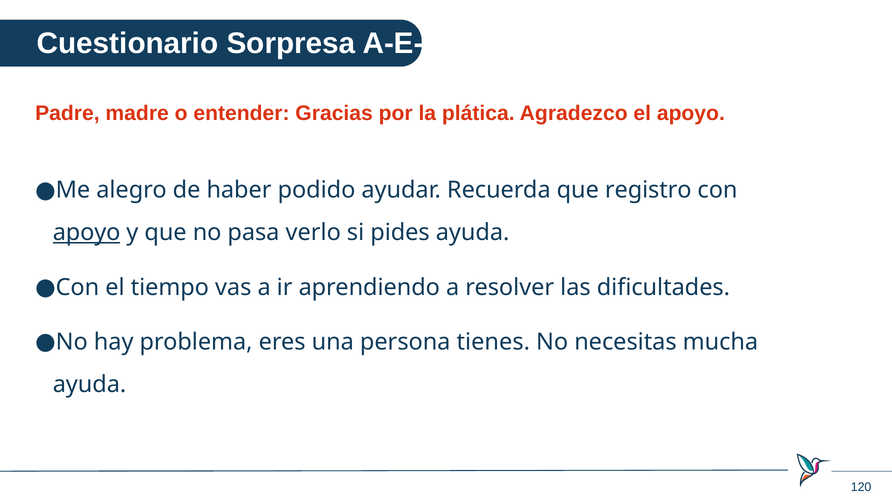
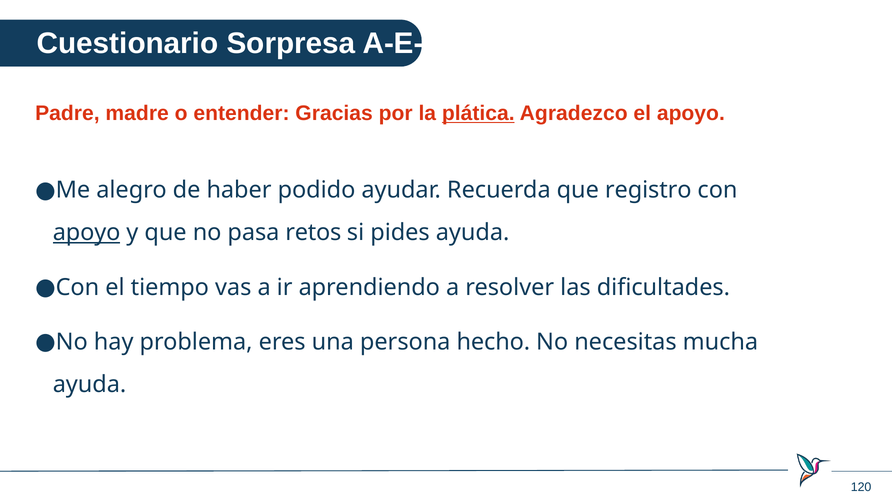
plática underline: none -> present
verlo: verlo -> retos
tienes: tienes -> hecho
